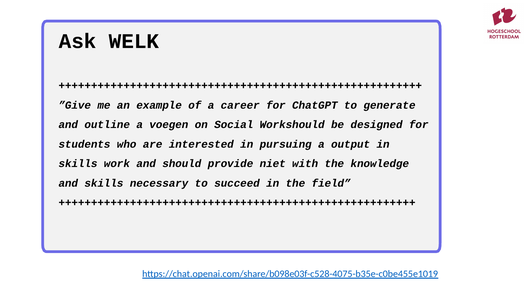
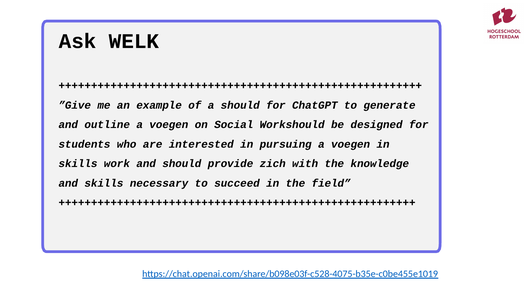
a career: career -> should
pursuing a output: output -> voegen
niet: niet -> zich
